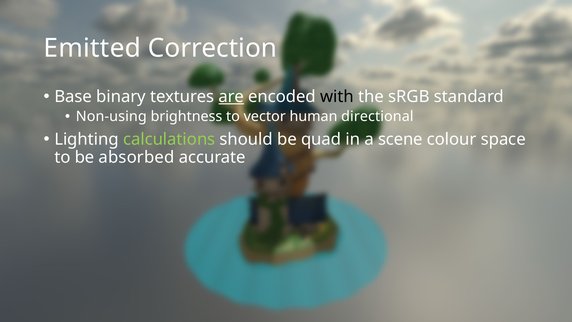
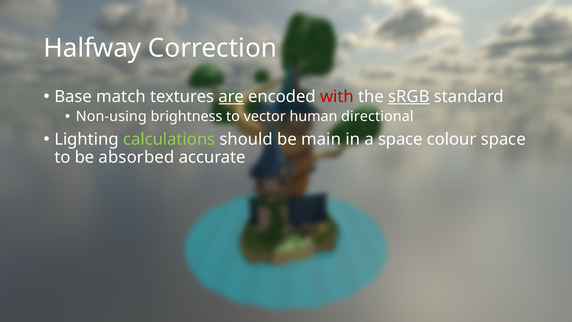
Emitted: Emitted -> Halfway
binary: binary -> match
with colour: black -> red
sRGB underline: none -> present
quad: quad -> main
a scene: scene -> space
